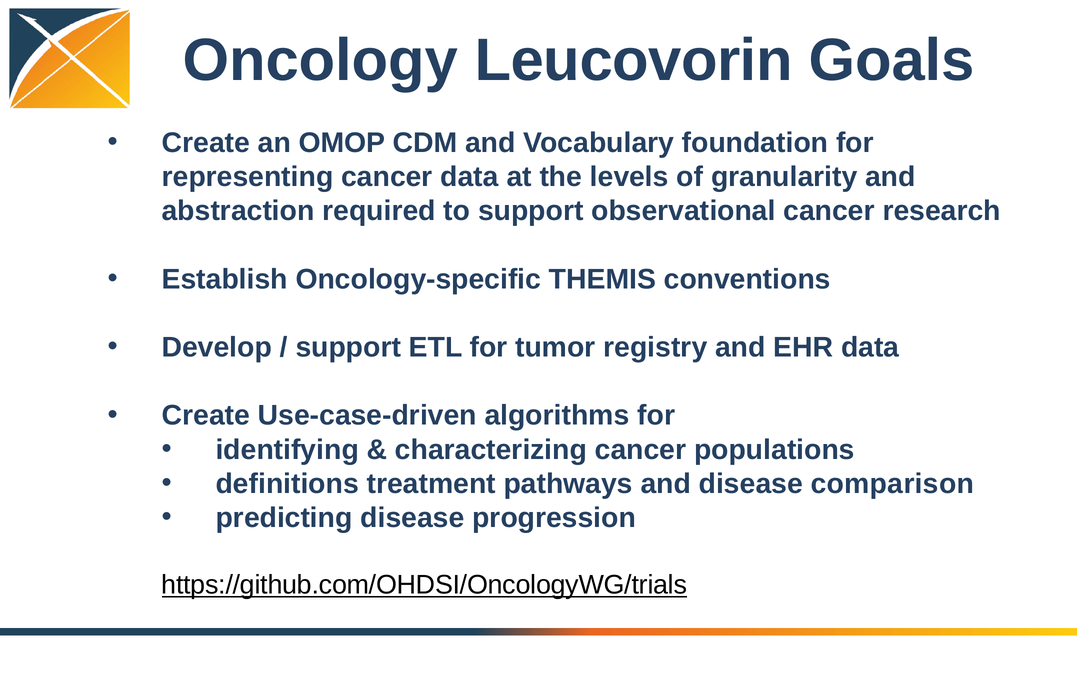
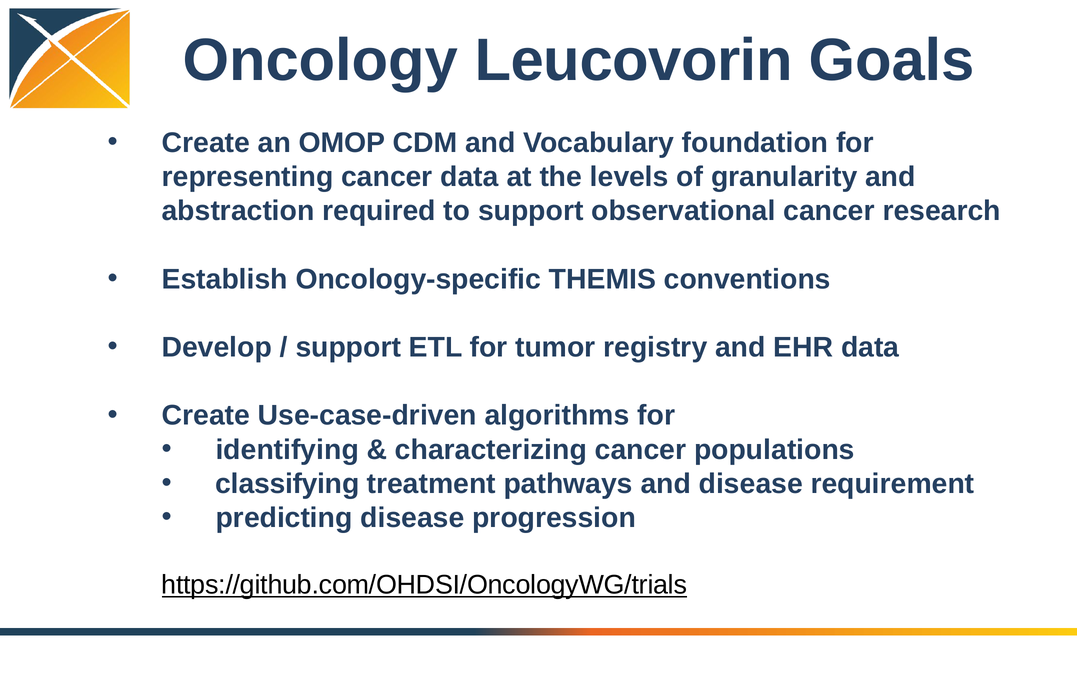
definitions: definitions -> classifying
comparison: comparison -> requirement
